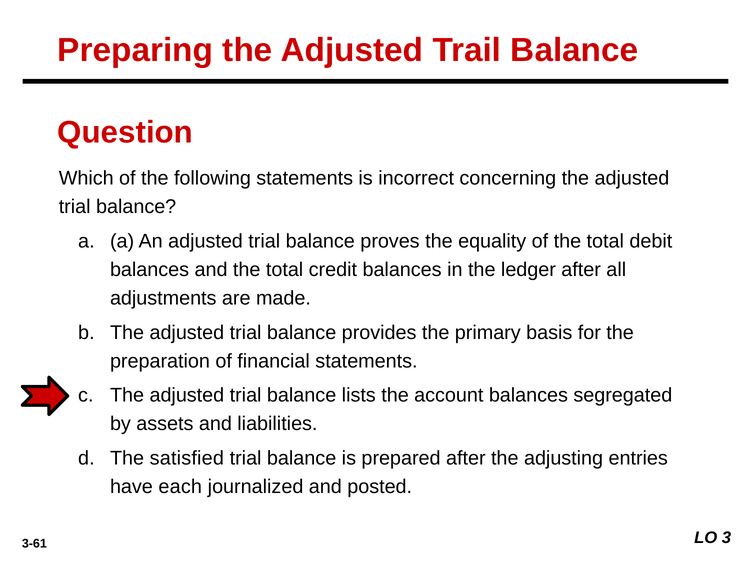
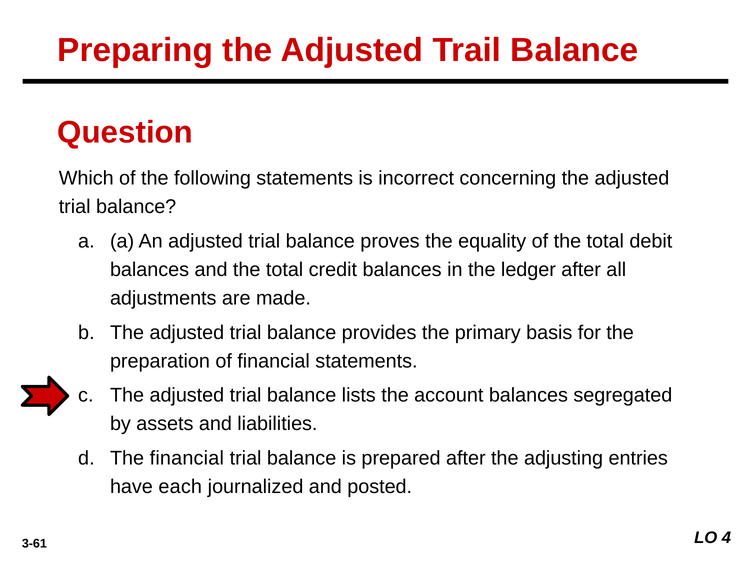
The satisfied: satisfied -> financial
3: 3 -> 4
